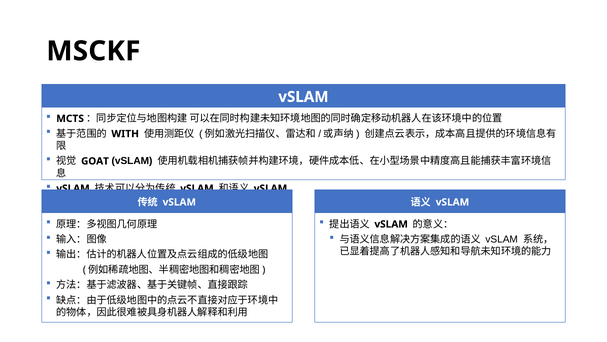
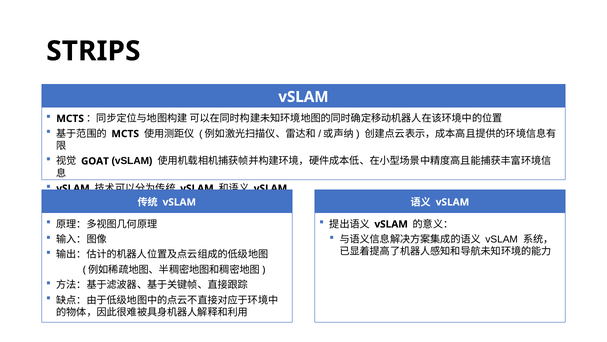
MSCKF: MSCKF -> STRIPS
WITH at (125, 134): WITH -> MCTS
